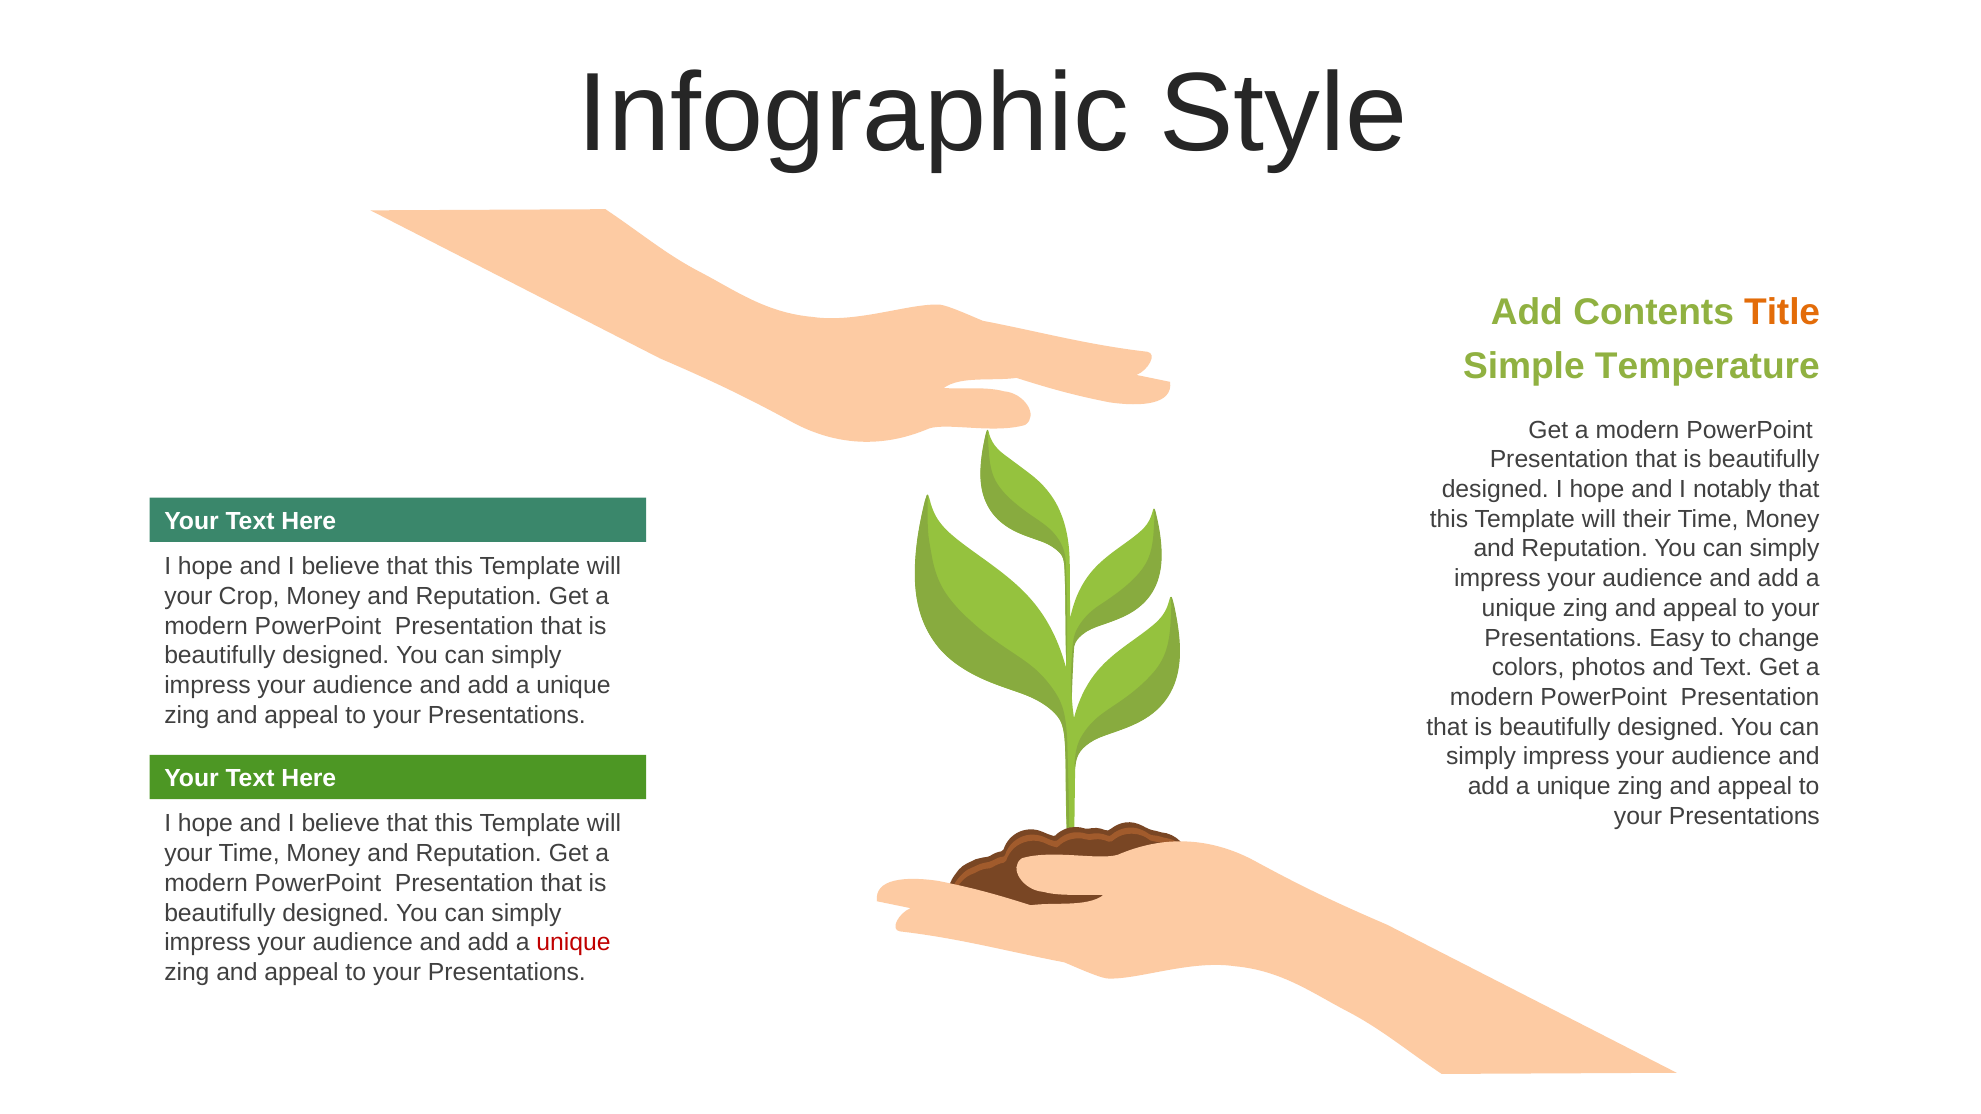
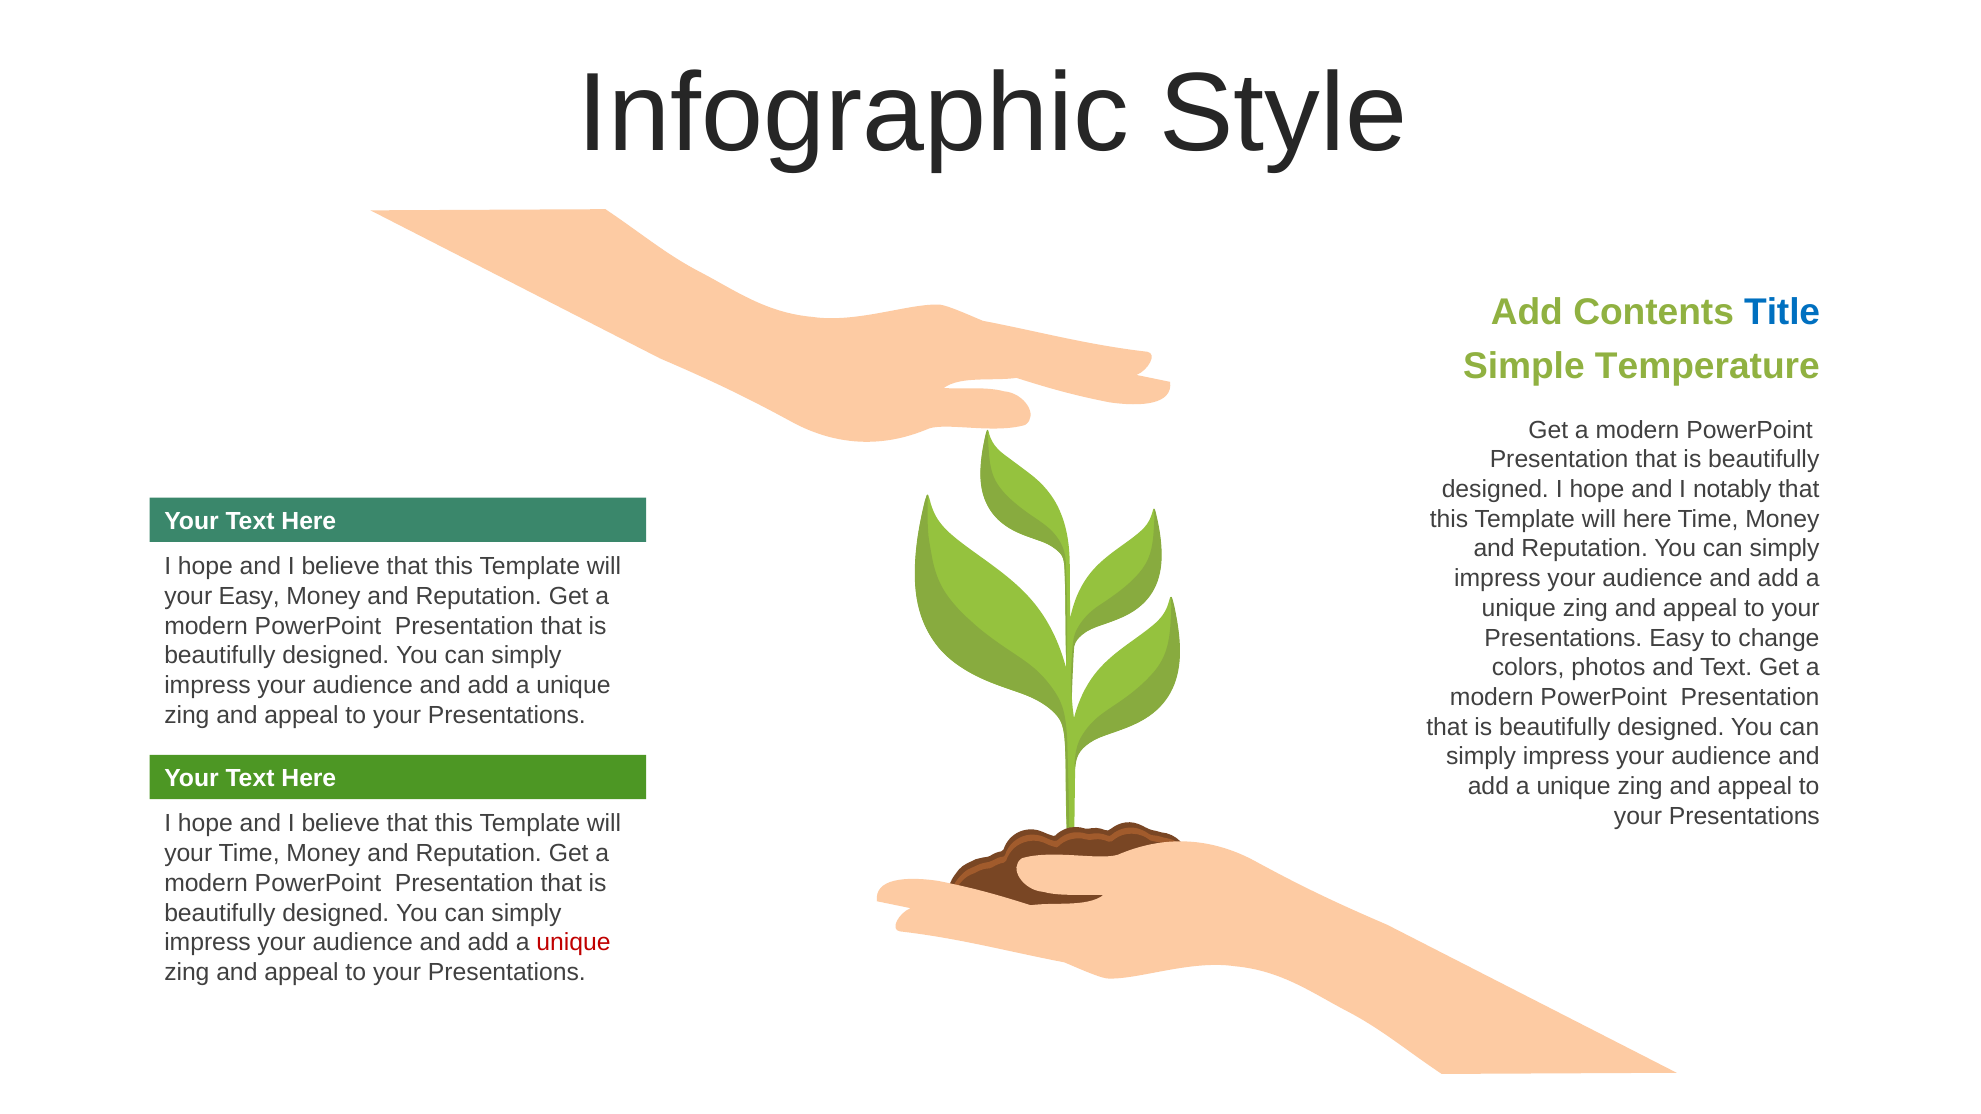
Title colour: orange -> blue
will their: their -> here
your Crop: Crop -> Easy
